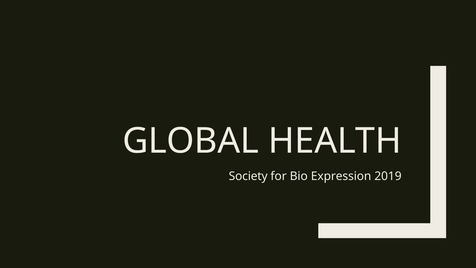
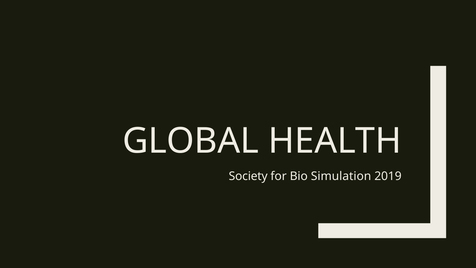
Expression: Expression -> Simulation
